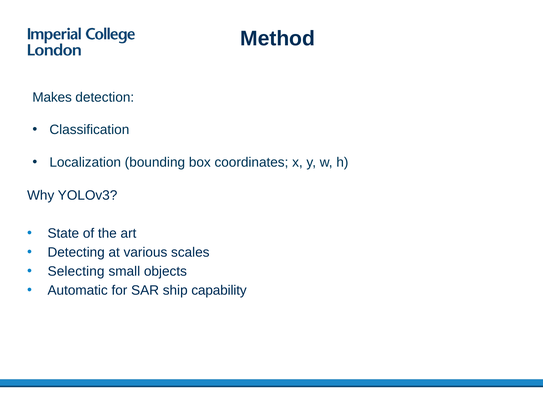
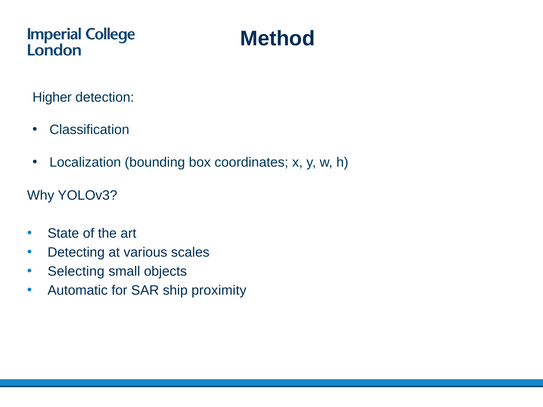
Makes: Makes -> Higher
capability: capability -> proximity
